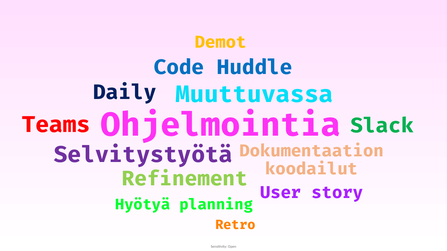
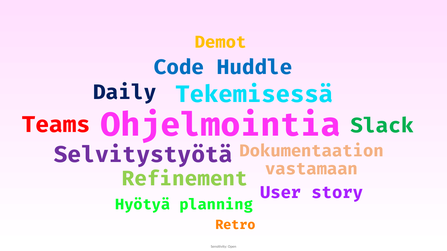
Muuttuvassa: Muuttuvassa -> Tekemisessä
koodailut: koodailut -> vastamaan
